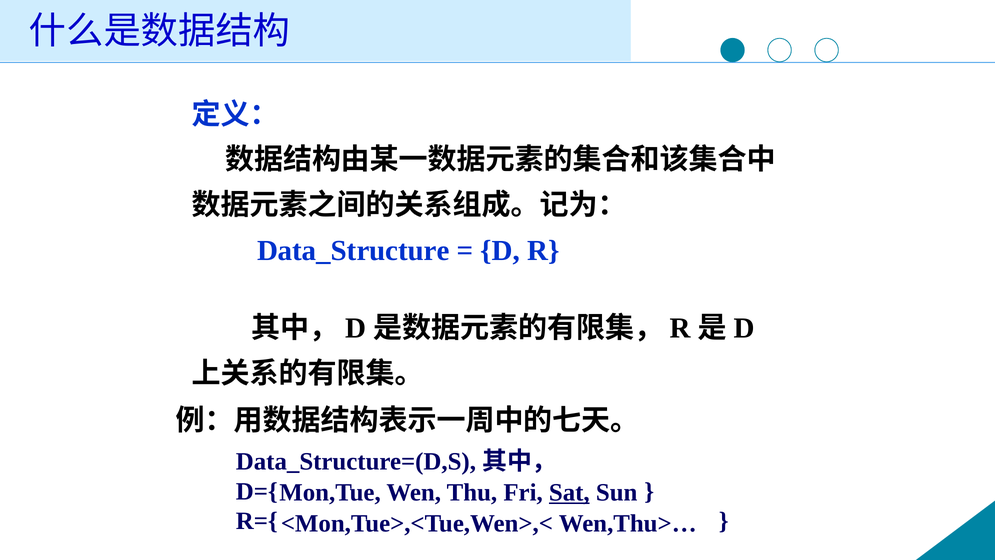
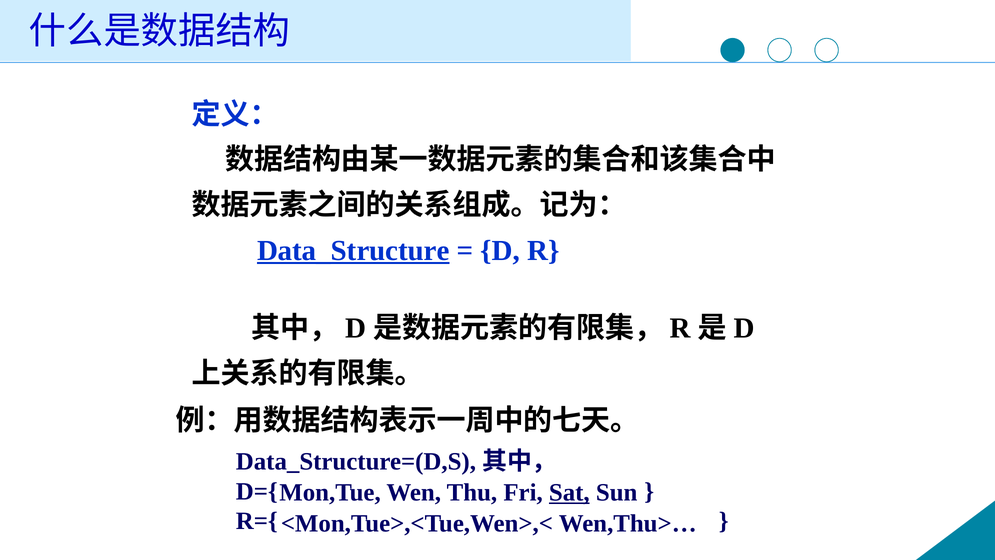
Data_Structure underline: none -> present
